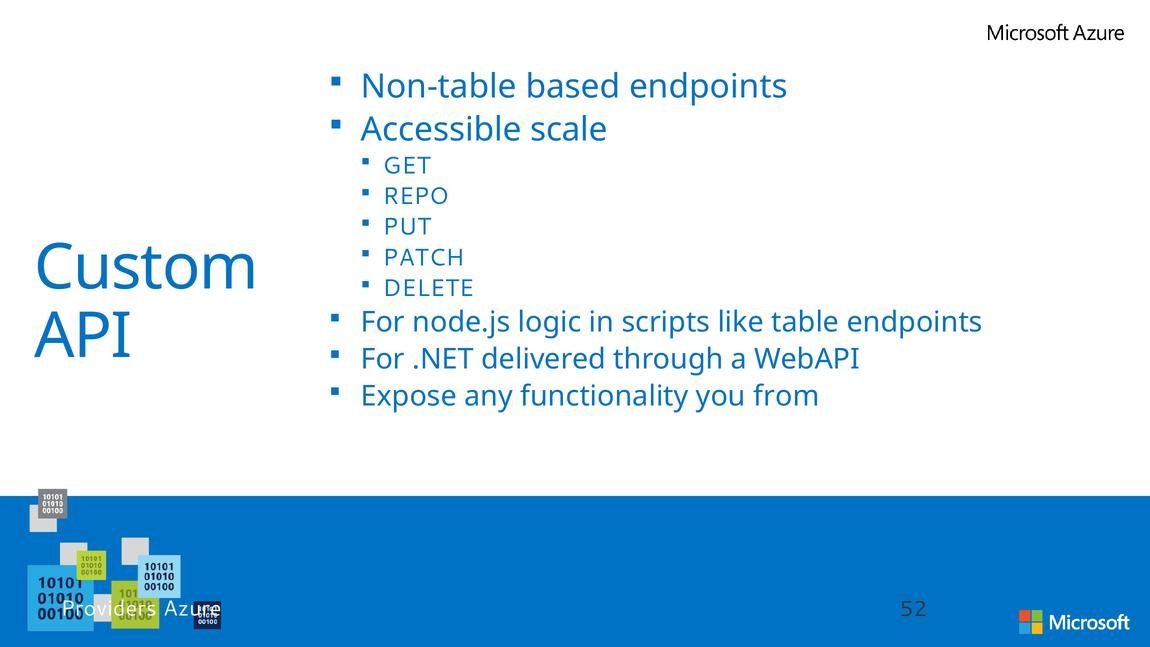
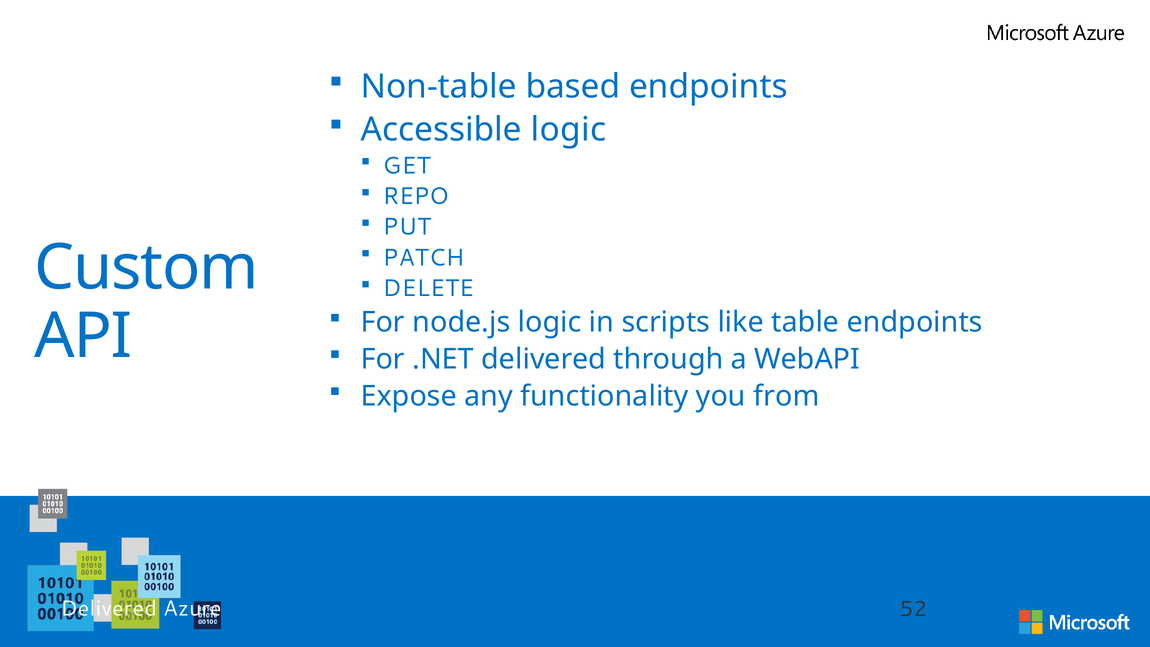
Accessible scale: scale -> logic
Providers at (109, 609): Providers -> Delivered
